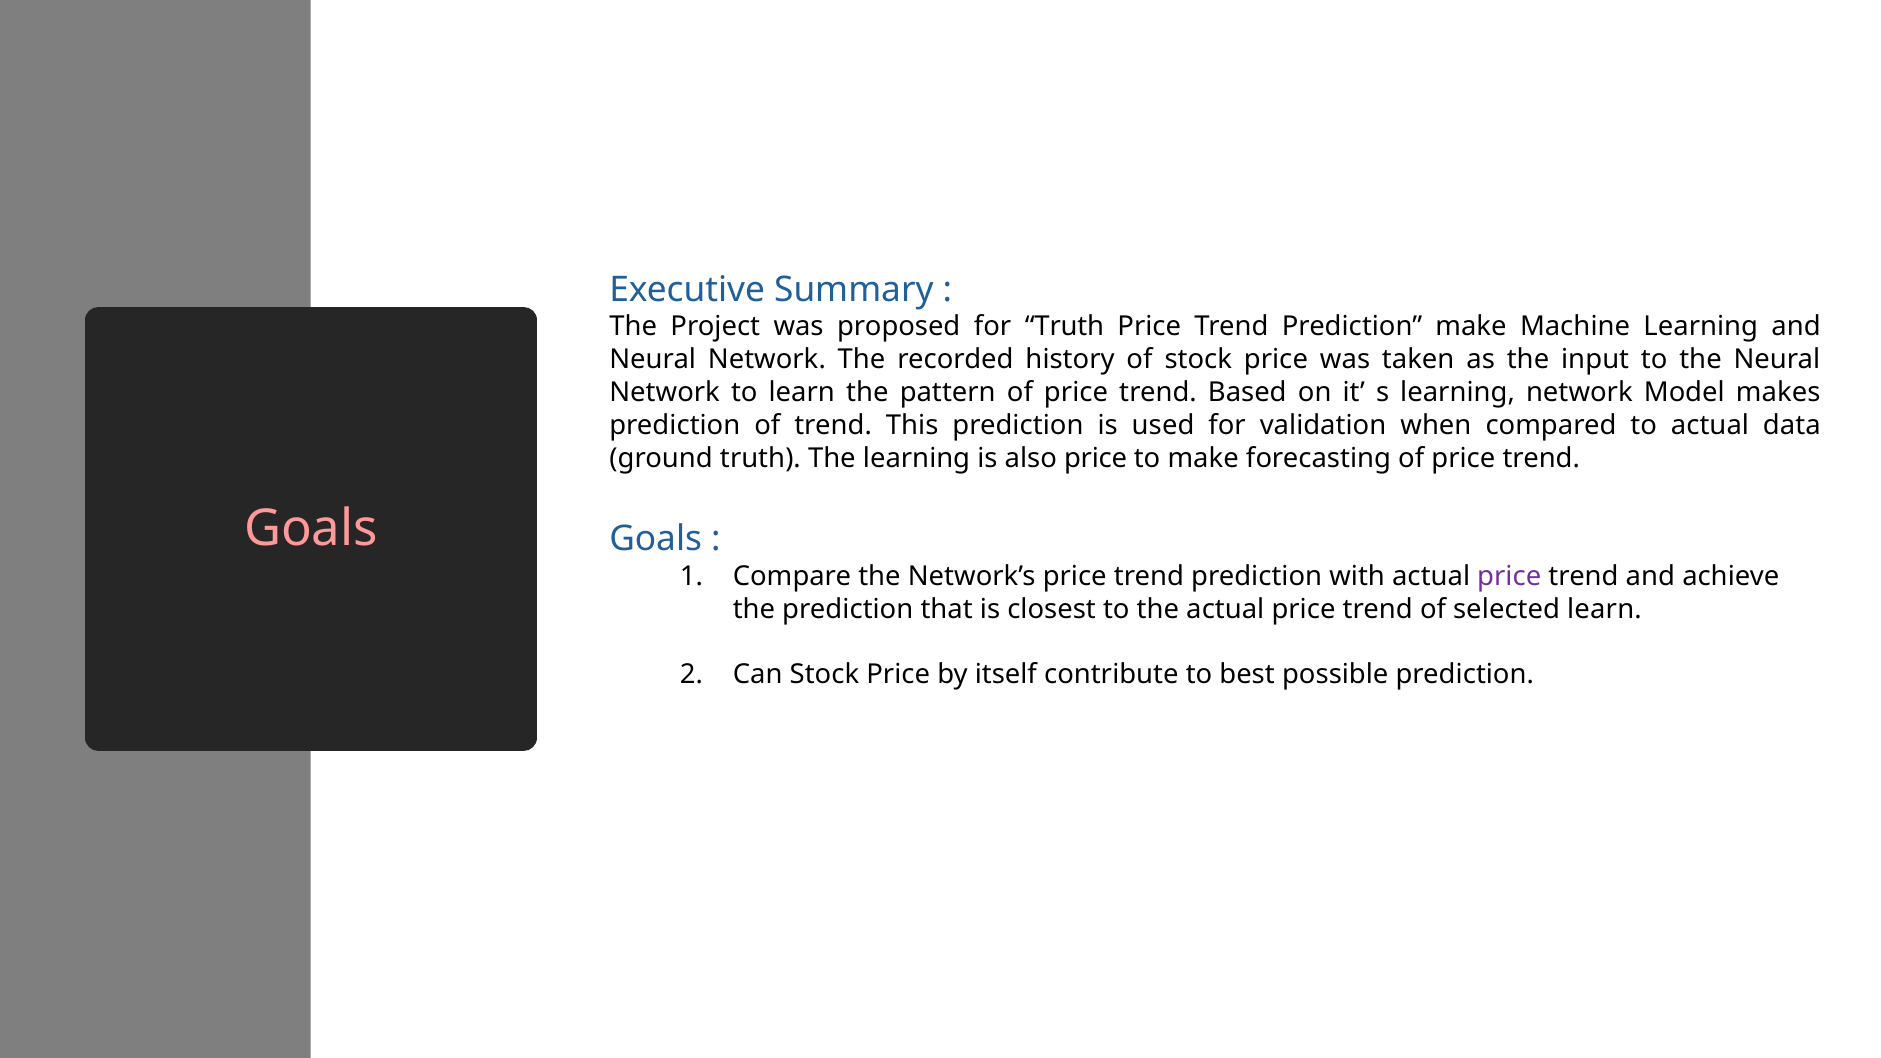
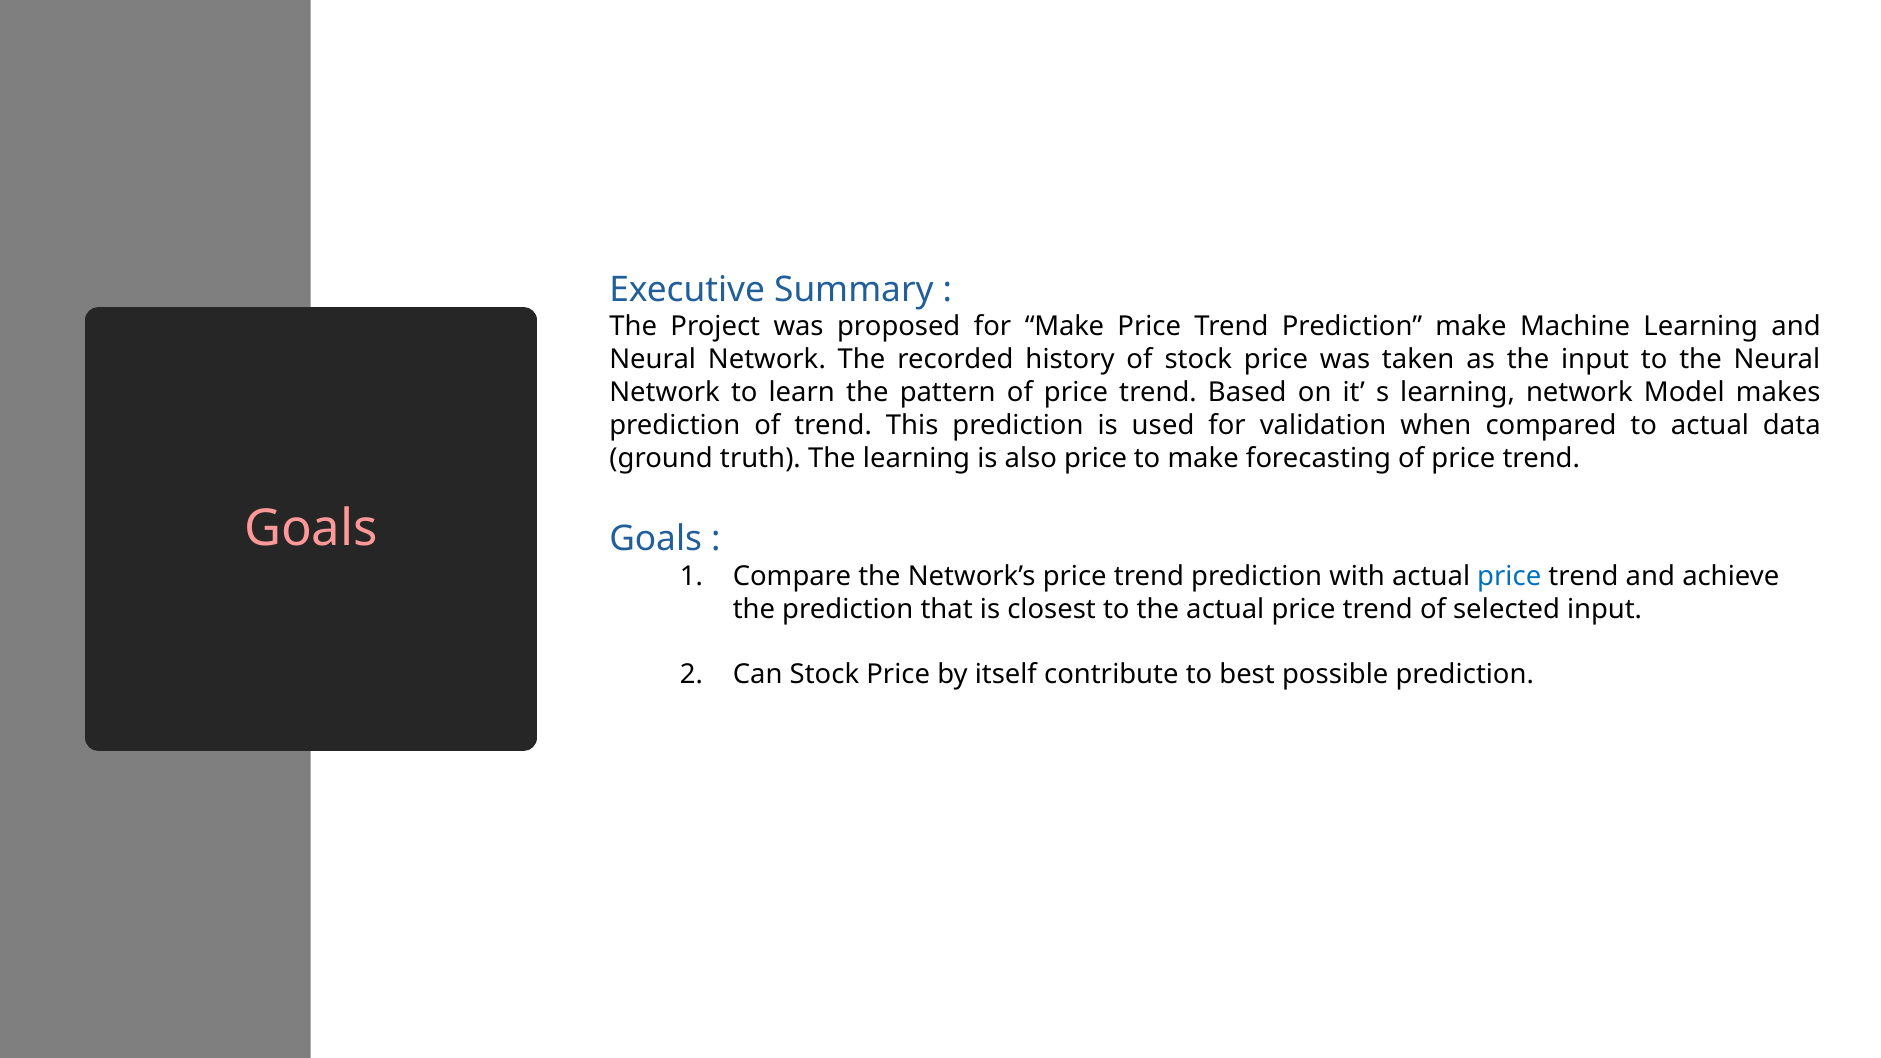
for Truth: Truth -> Make
price at (1509, 576) colour: purple -> blue
selected learn: learn -> input
